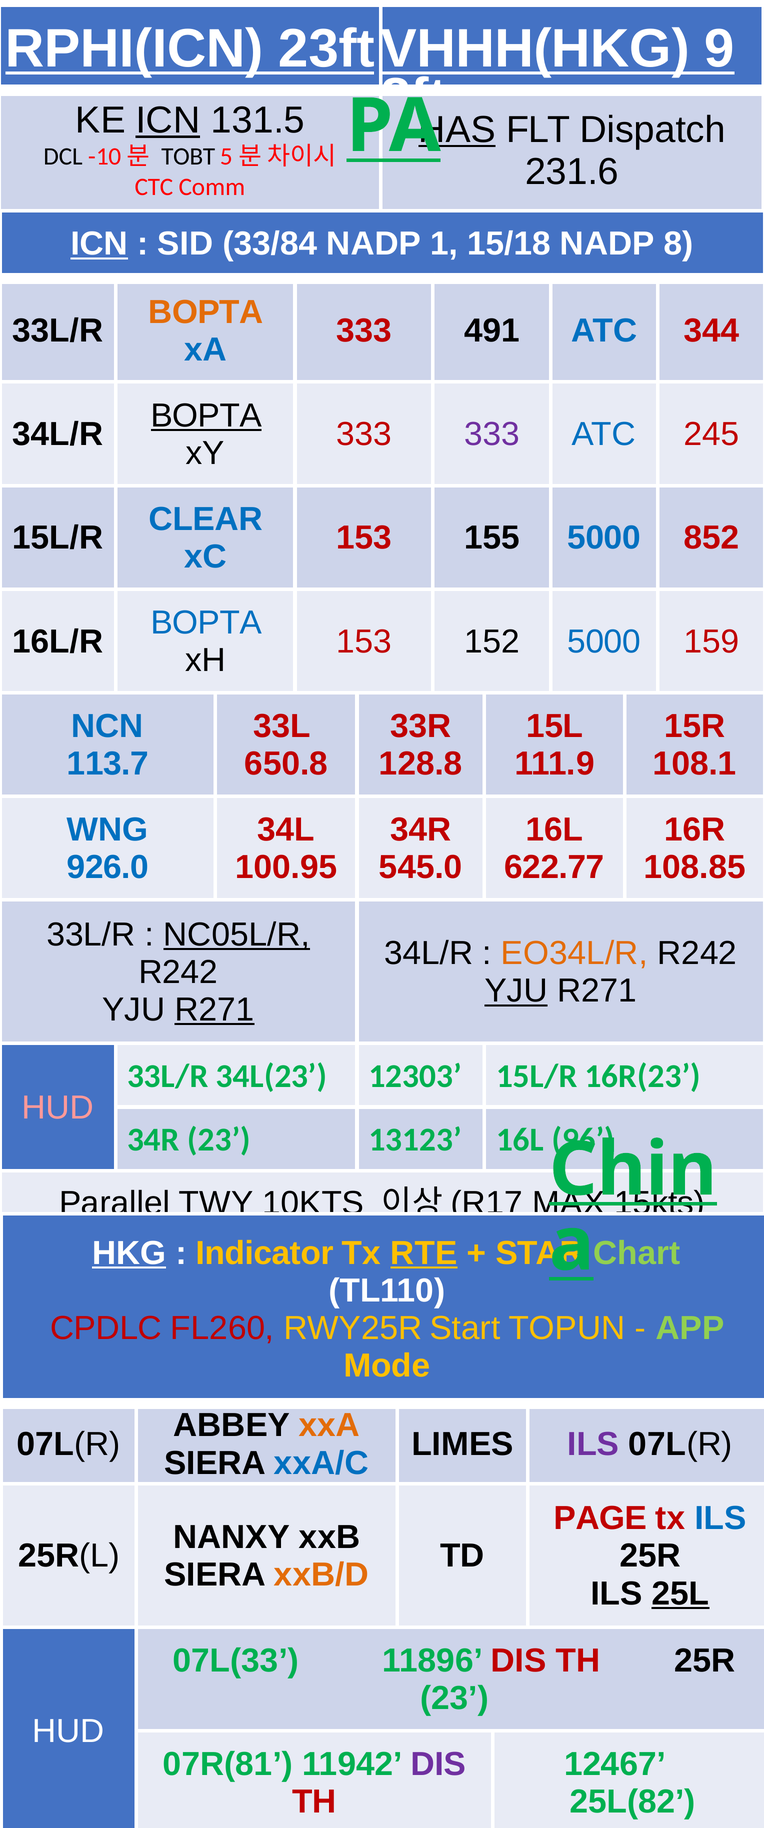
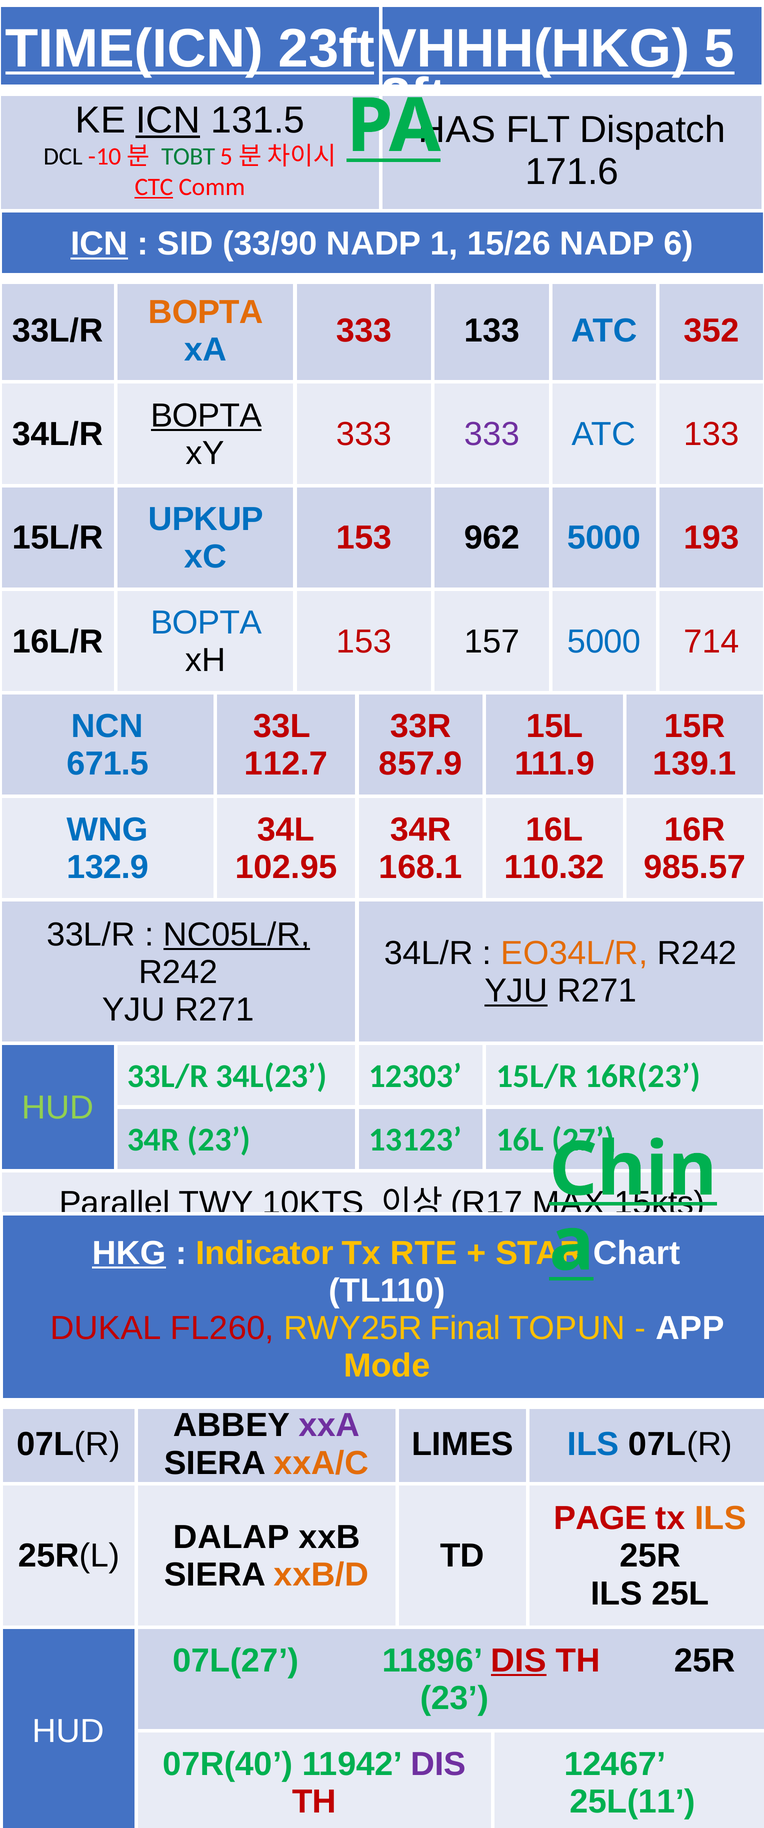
RPHI(ICN: RPHI(ICN -> TIME(ICN
9 at (720, 49): 9 -> 5
HAS underline: present -> none
TOBT colour: black -> green
231.6: 231.6 -> 171.6
CTC underline: none -> present
33/84: 33/84 -> 33/90
15/18: 15/18 -> 15/26
8: 8 -> 6
333 491: 491 -> 133
344: 344 -> 352
ATC 245: 245 -> 133
CLEAR: CLEAR -> UPKUP
155: 155 -> 962
852: 852 -> 193
152: 152 -> 157
159: 159 -> 714
113.7: 113.7 -> 671.5
650.8: 650.8 -> 112.7
128.8: 128.8 -> 857.9
108.1: 108.1 -> 139.1
926.0: 926.0 -> 132.9
100.95: 100.95 -> 102.95
545.0: 545.0 -> 168.1
622.77: 622.77 -> 110.32
108.85: 108.85 -> 985.57
R271 at (215, 1010) underline: present -> none
HUD at (58, 1108) colour: pink -> light green
96: 96 -> 27
RTE at (424, 1253) underline: present -> none
Chart at (637, 1253) colour: light green -> white
CPDLC: CPDLC -> DUKAL
RWY25R Start: Start -> Final
APP at (690, 1328) colour: light green -> white
xxA colour: orange -> purple
ILS at (593, 1444) colour: purple -> blue
xxA/C colour: blue -> orange
ILS at (721, 1518) colour: blue -> orange
NANXY: NANXY -> DALAP
25L at (680, 1594) underline: present -> none
07L(33: 07L(33 -> 07L(27
DIS at (519, 1661) underline: none -> present
07R(81: 07R(81 -> 07R(40
25L(82: 25L(82 -> 25L(11
